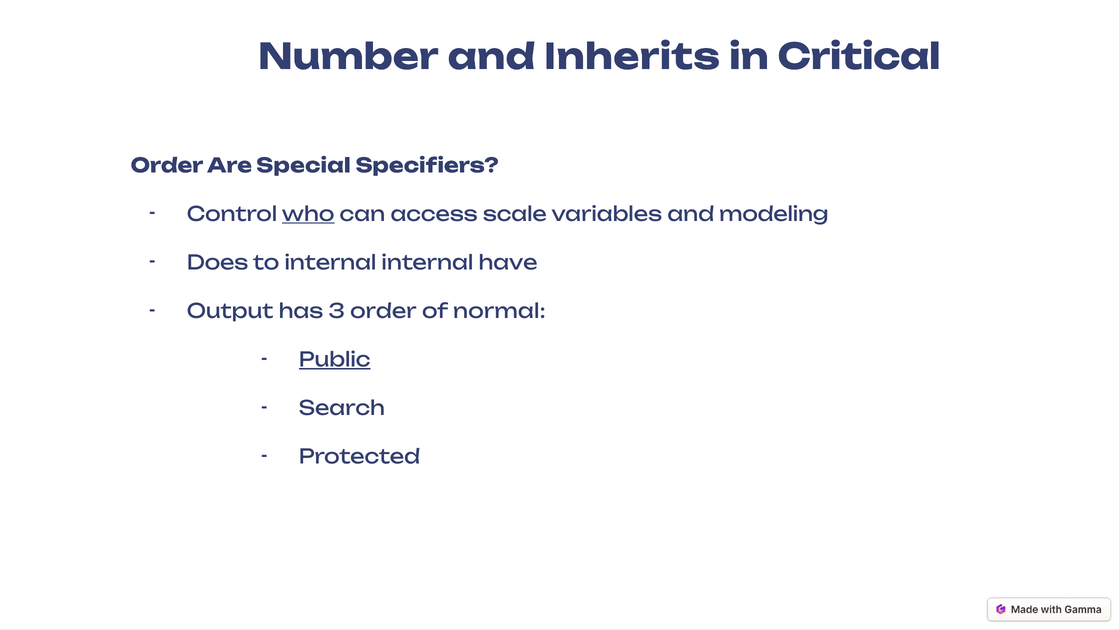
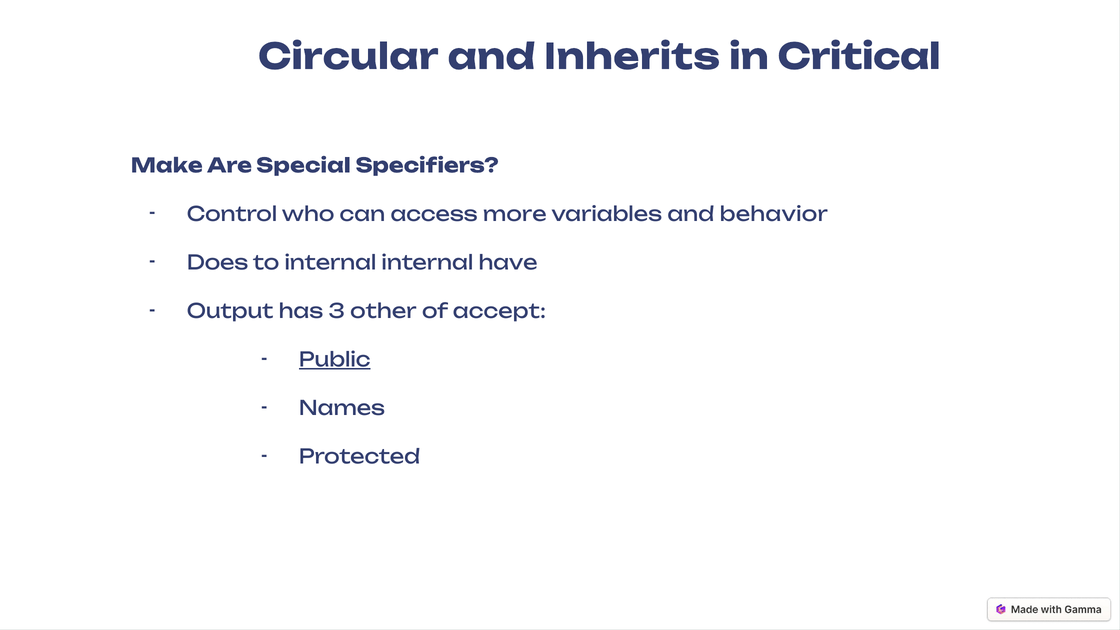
Number: Number -> Circular
Order at (167, 166): Order -> Make
who underline: present -> none
scale: scale -> more
modeling: modeling -> behavior
3 order: order -> other
normal: normal -> accept
Search: Search -> Names
